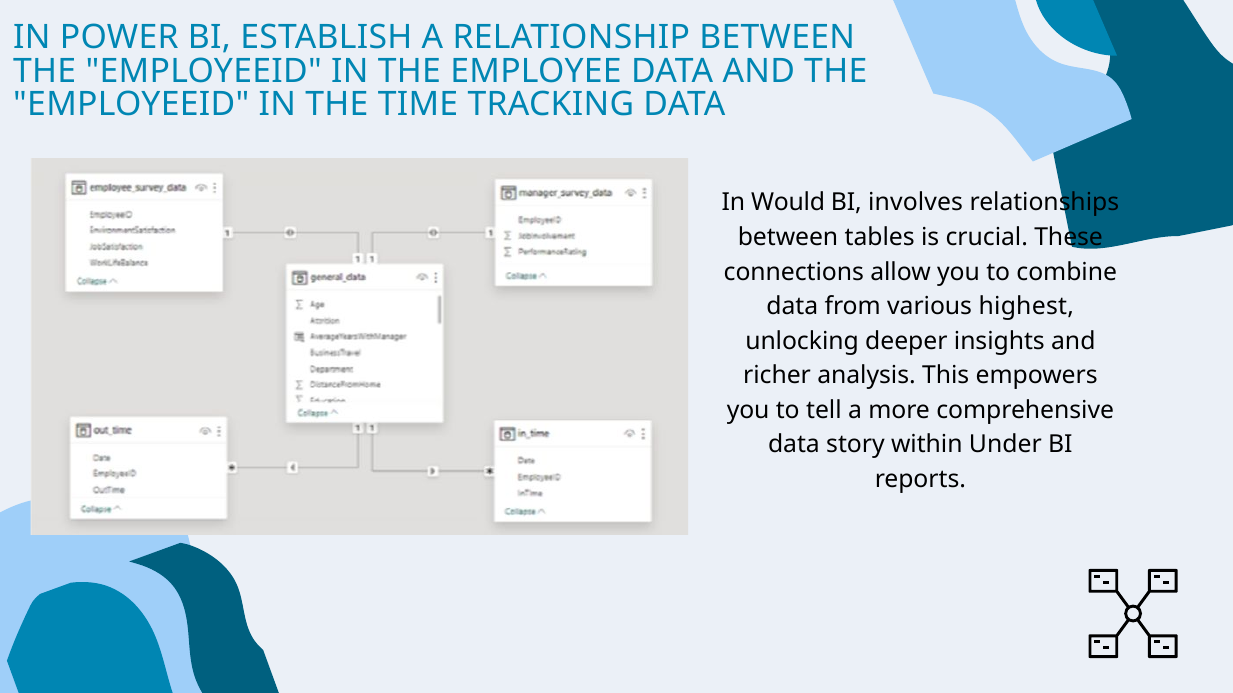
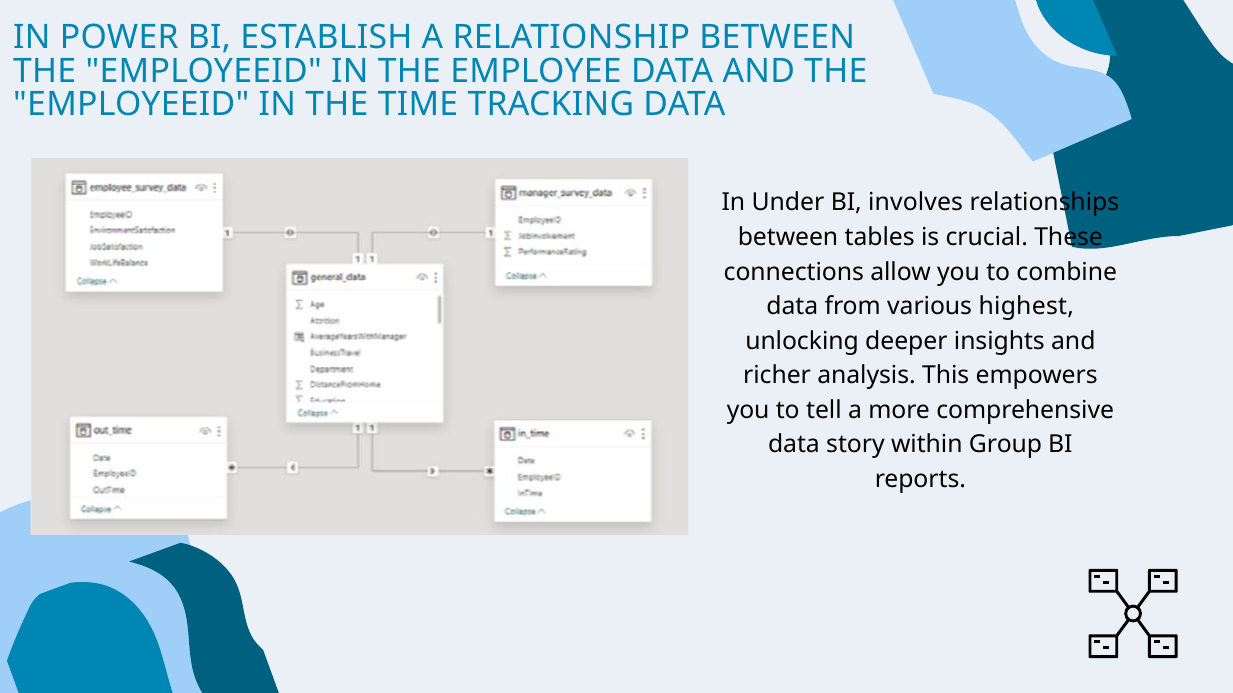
Would: Would -> Under
Under: Under -> Group
